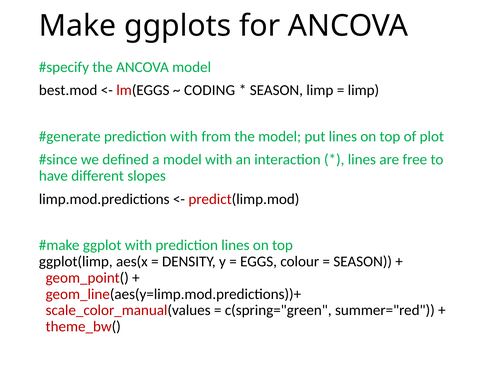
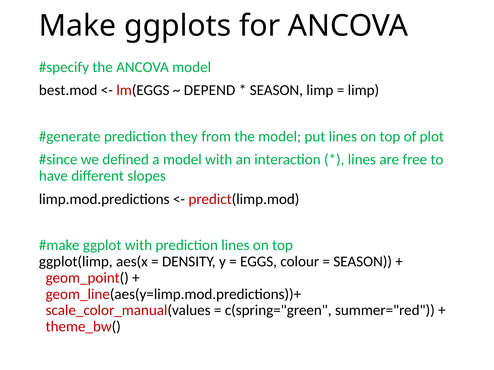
CODING: CODING -> DEPEND
prediction with: with -> they
